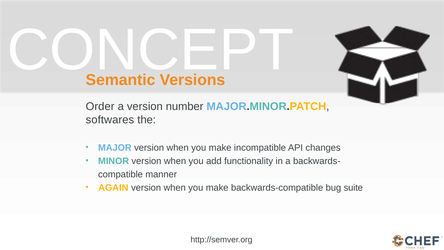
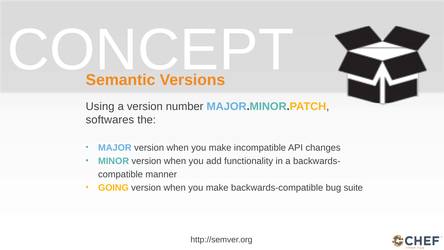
Order: Order -> Using
AGAIN: AGAIN -> GOING
